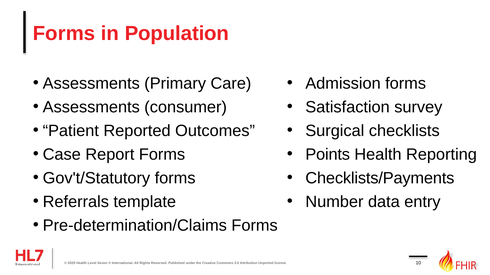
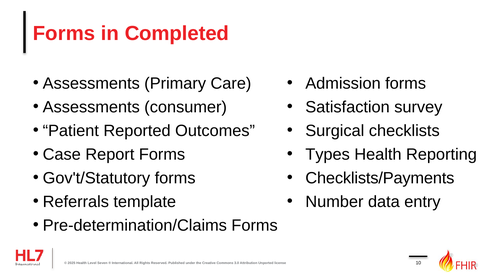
Population: Population -> Completed
Points: Points -> Types
